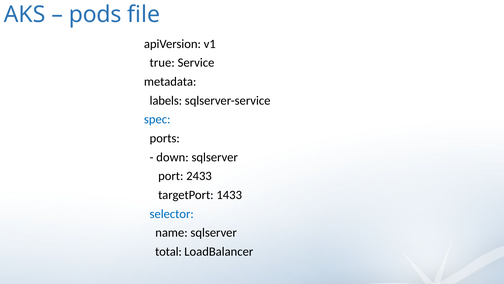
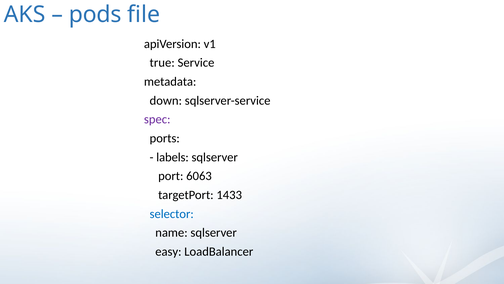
labels: labels -> down
spec colour: blue -> purple
down: down -> labels
2433: 2433 -> 6063
total: total -> easy
